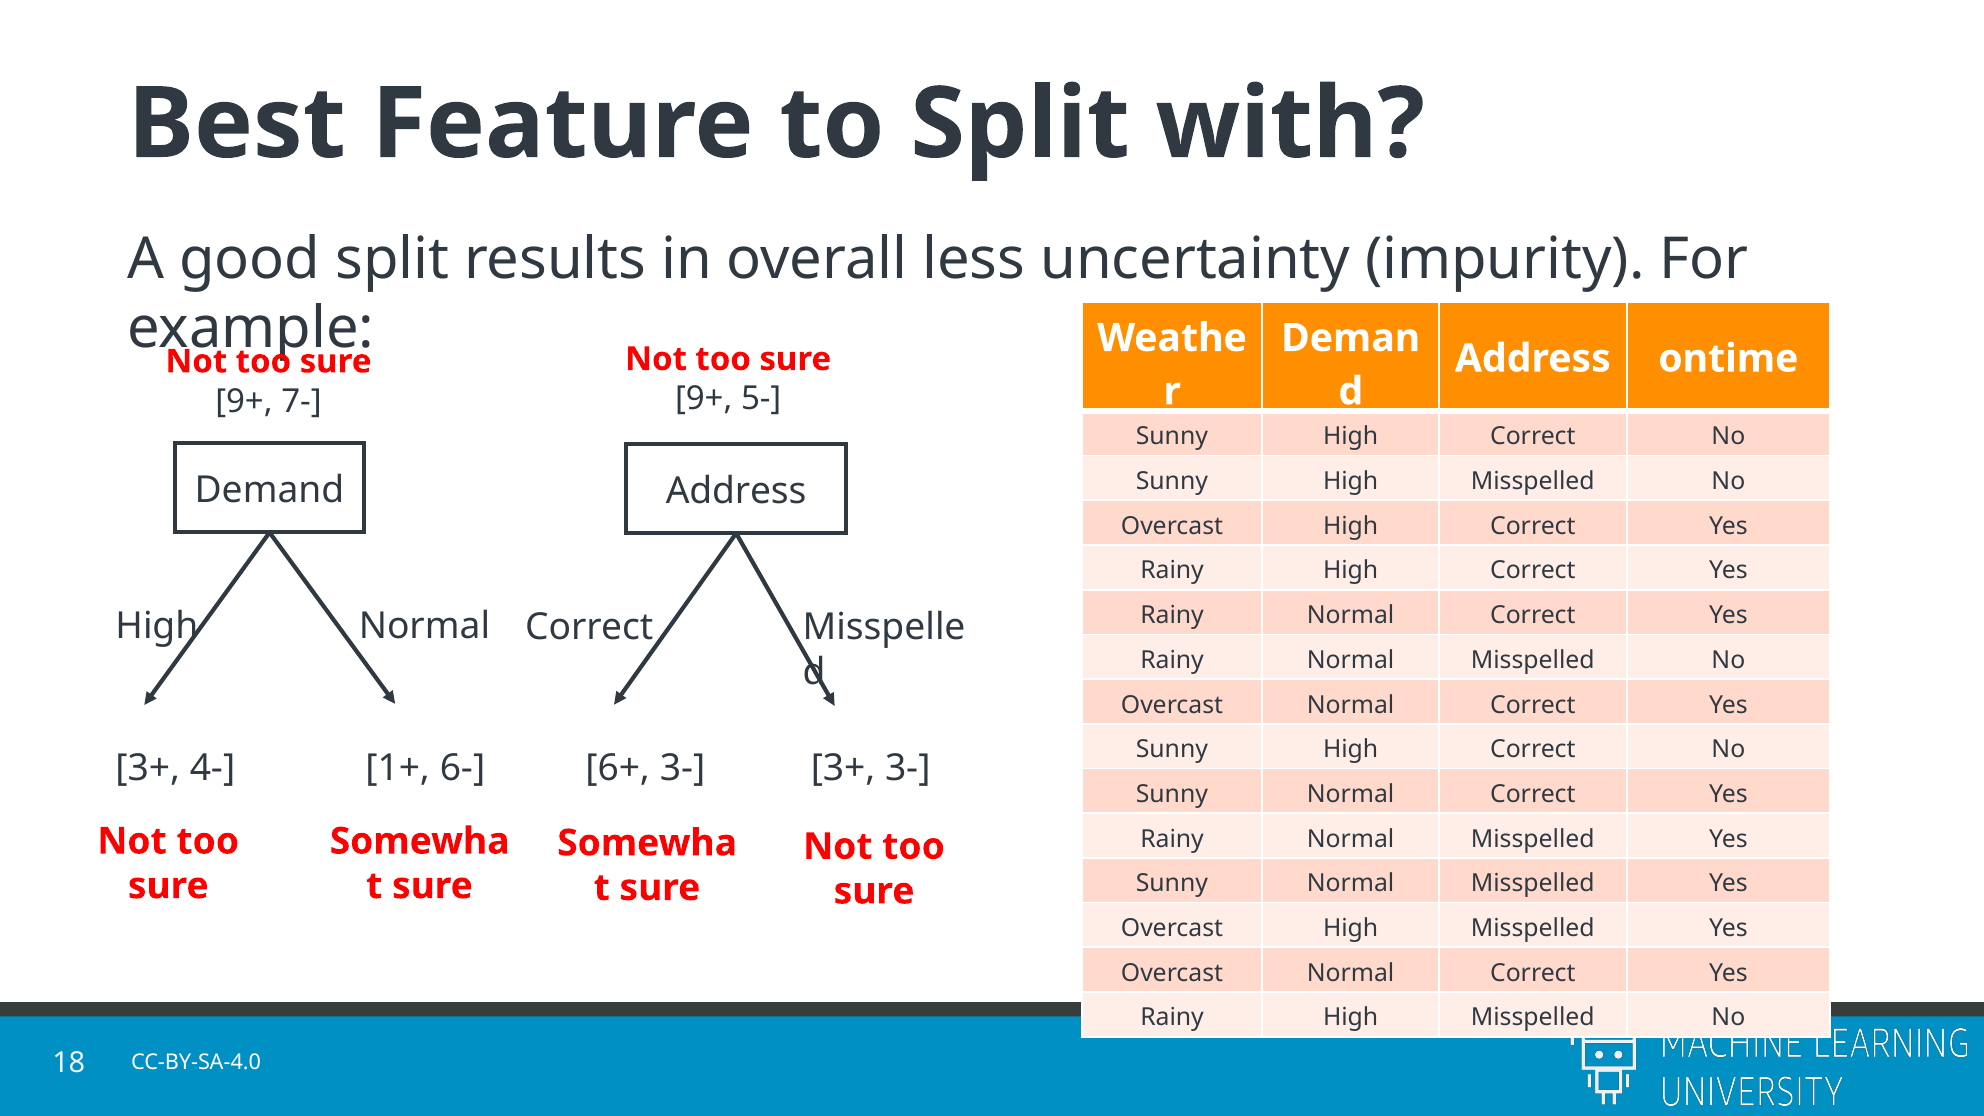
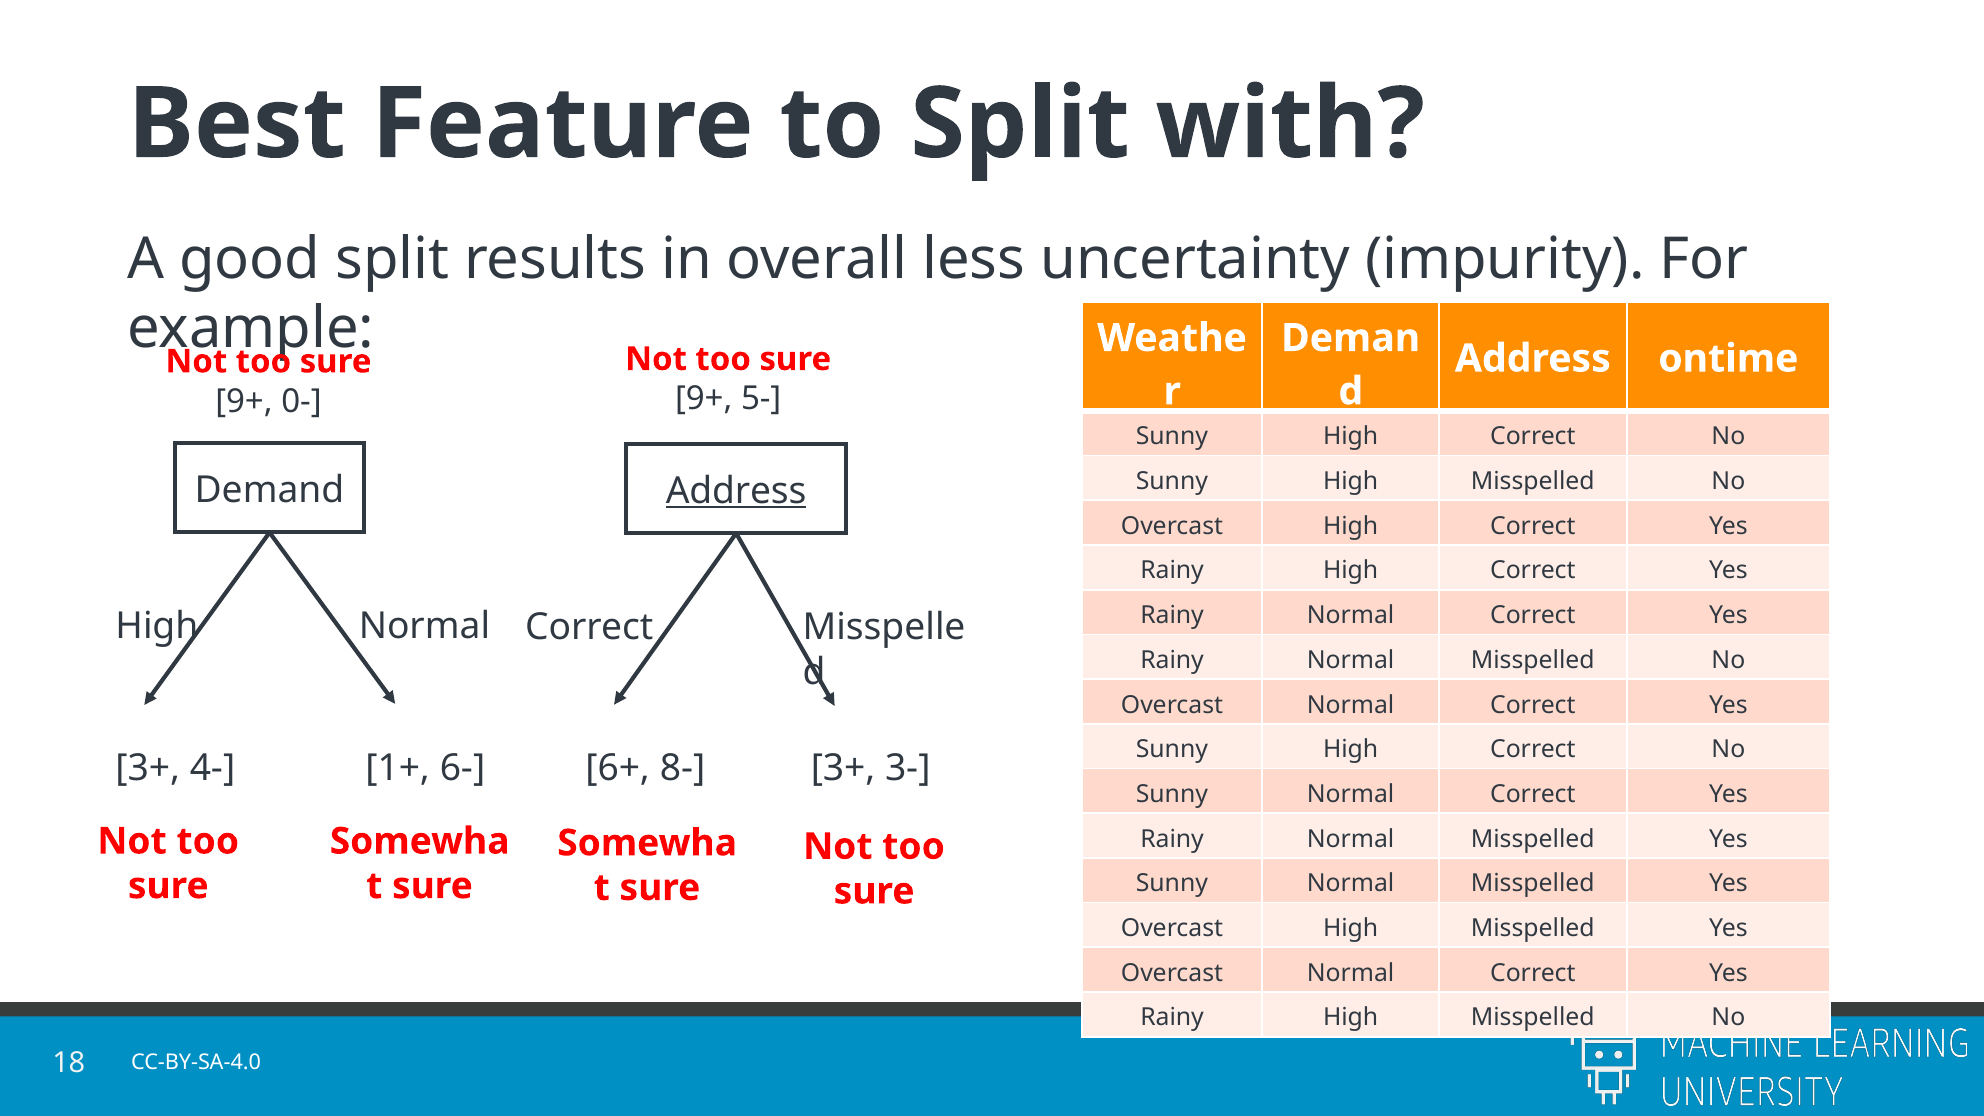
7-: 7- -> 0-
Address at (736, 491) underline: none -> present
6+ 3-: 3- -> 8-
